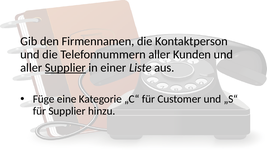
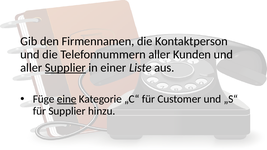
eine underline: none -> present
